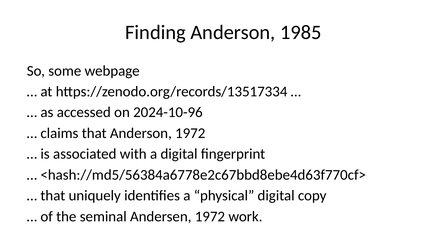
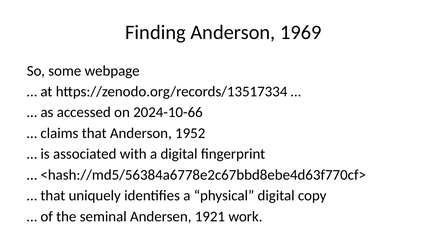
1985: 1985 -> 1969
2024-10-96: 2024-10-96 -> 2024-10-66
Anderson 1972: 1972 -> 1952
Andersen 1972: 1972 -> 1921
